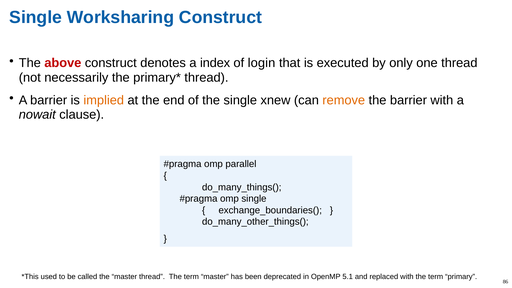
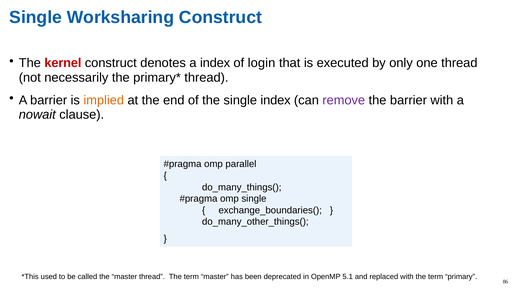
above: above -> kernel
single xnew: xnew -> index
remove colour: orange -> purple
